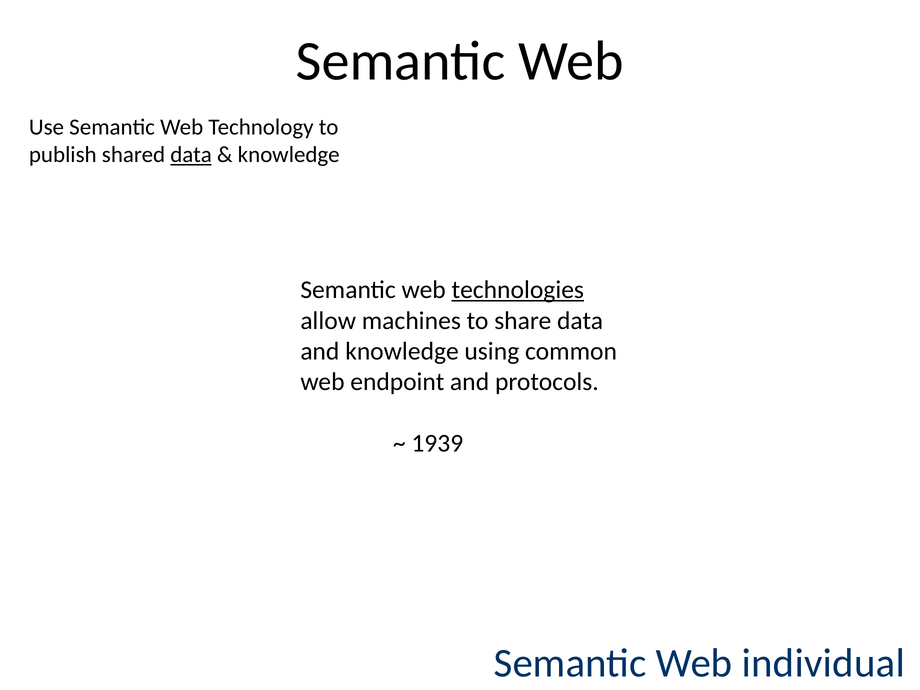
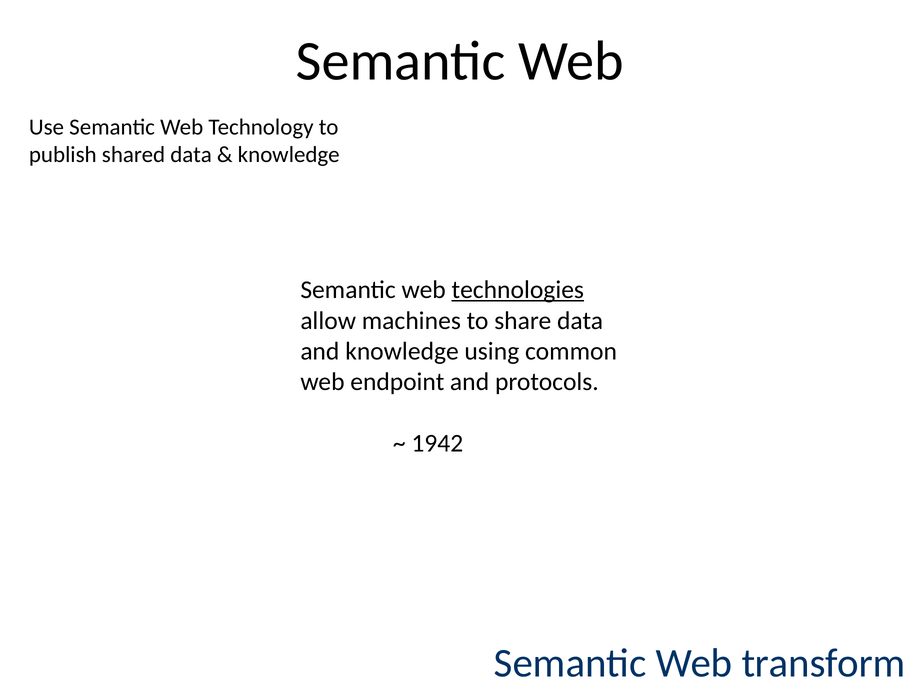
data at (191, 155) underline: present -> none
1939: 1939 -> 1942
individual: individual -> transform
